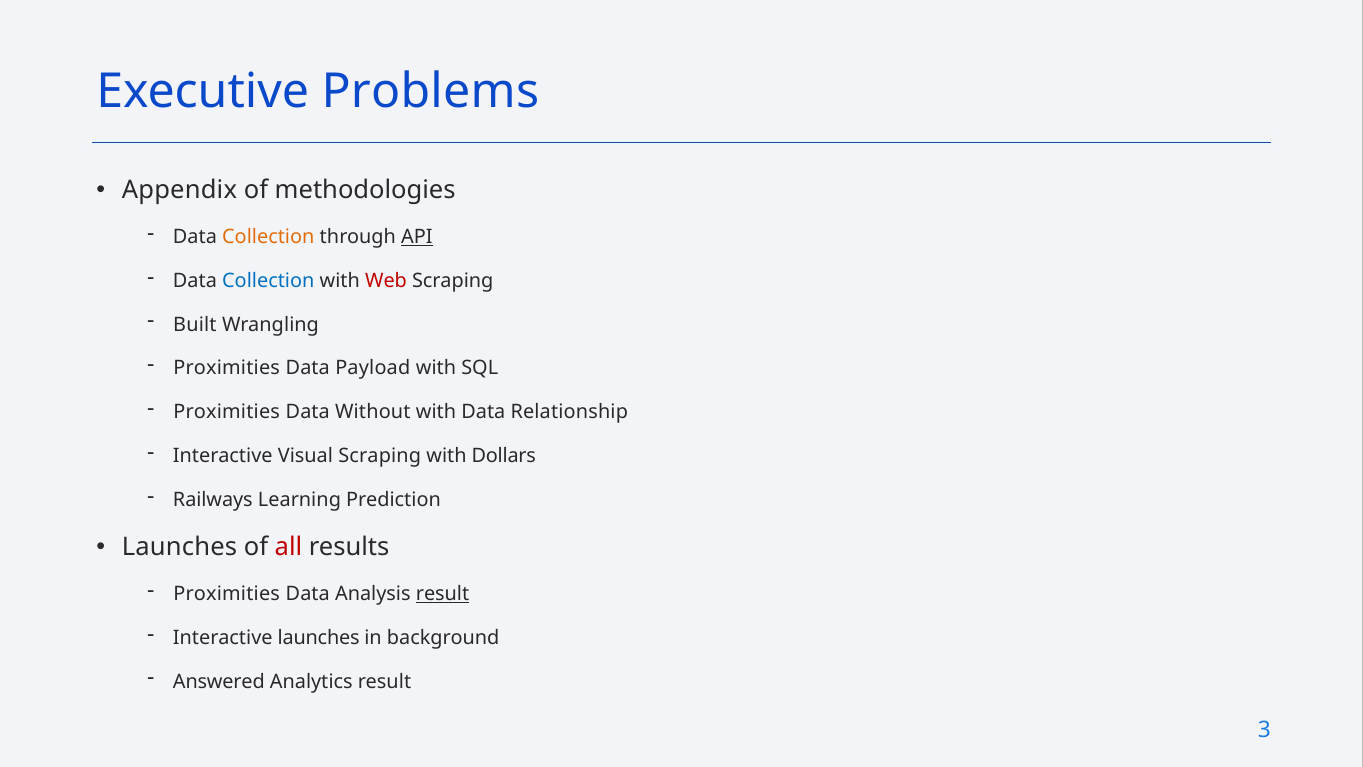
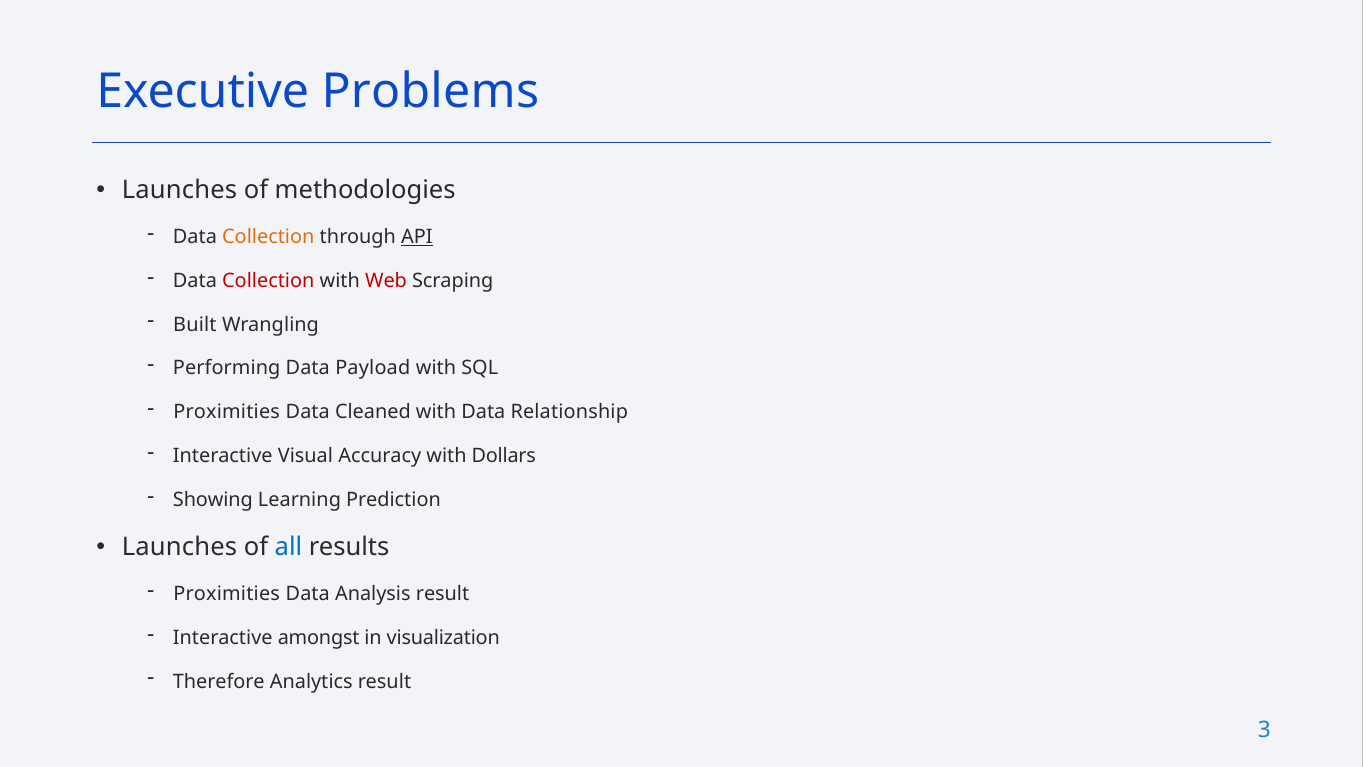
Appendix at (179, 190): Appendix -> Launches
Collection at (268, 281) colour: blue -> red
Proximities at (227, 368): Proximities -> Performing
Without: Without -> Cleaned
Visual Scraping: Scraping -> Accuracy
Railways: Railways -> Showing
all colour: red -> blue
result at (443, 594) underline: present -> none
Interactive launches: launches -> amongst
background: background -> visualization
Answered: Answered -> Therefore
